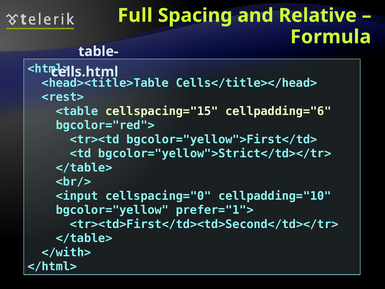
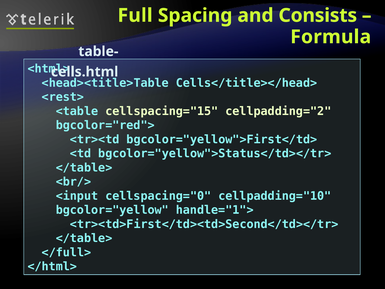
Relative: Relative -> Consists
cellpadding="6: cellpadding="6 -> cellpadding="2
bgcolor="yellow">Strict</td></tr>: bgcolor="yellow">Strict</td></tr> -> bgcolor="yellow">Status</td></tr>
prefer="1">: prefer="1"> -> handle="1">
</with>: </with> -> </full>
